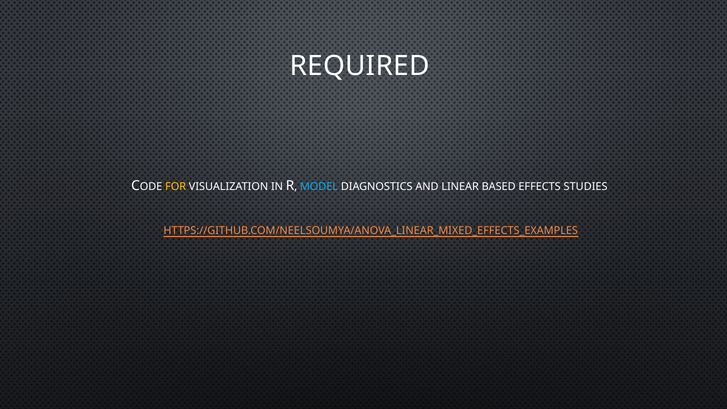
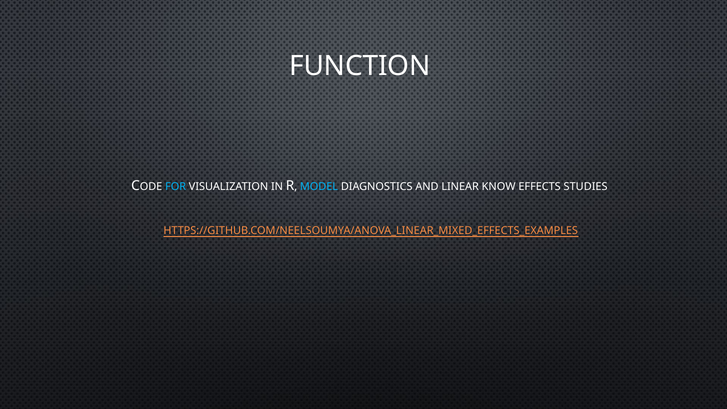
REQUIRED: REQUIRED -> FUNCTION
FOR colour: yellow -> light blue
BASED: BASED -> KNOW
